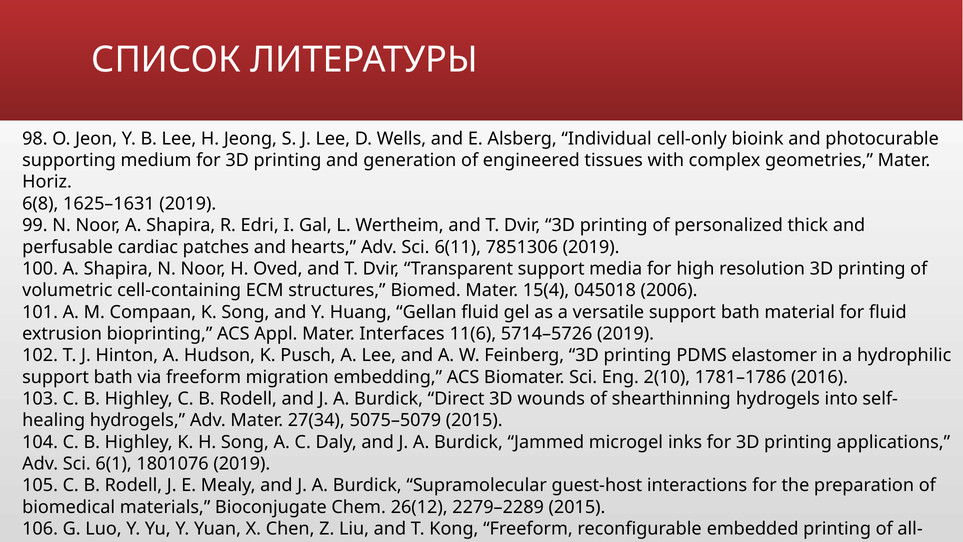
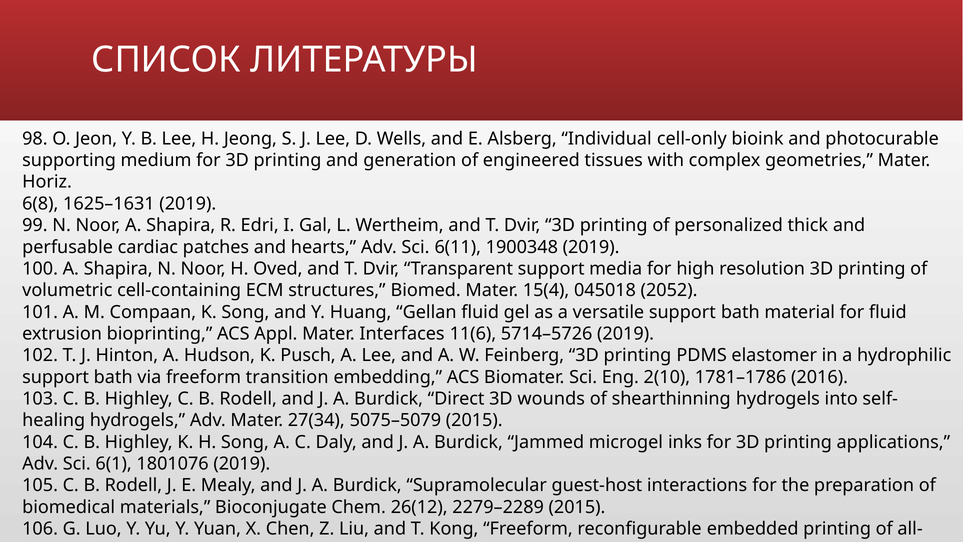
7851306: 7851306 -> 1900348
2006: 2006 -> 2052
migration: migration -> transition
